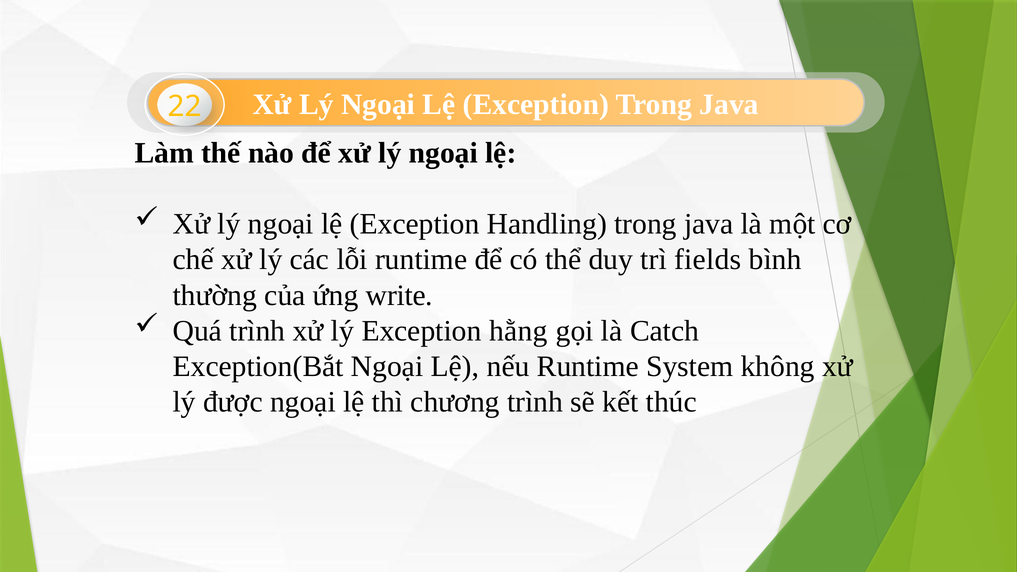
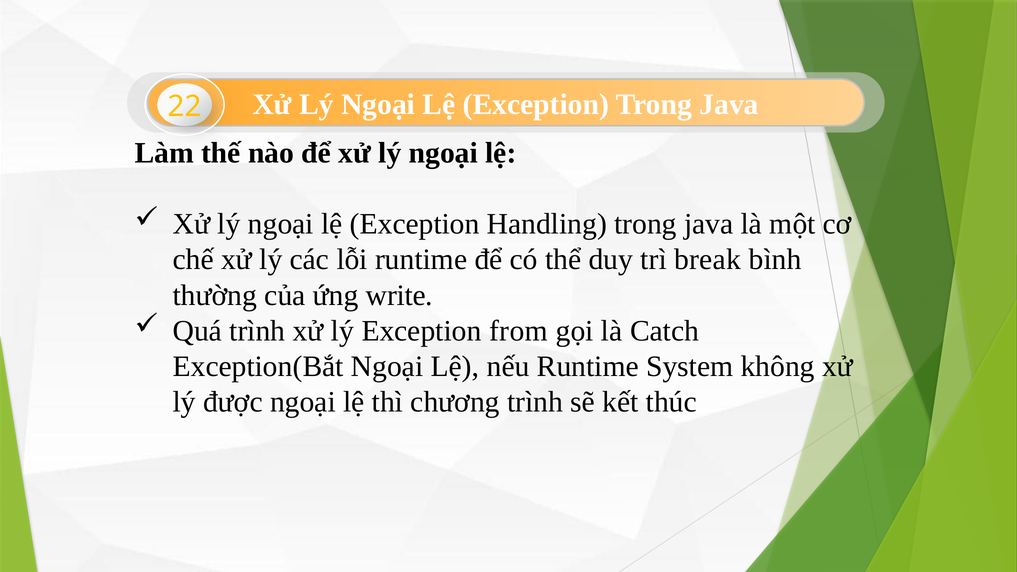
fields: fields -> break
hằng: hằng -> from
